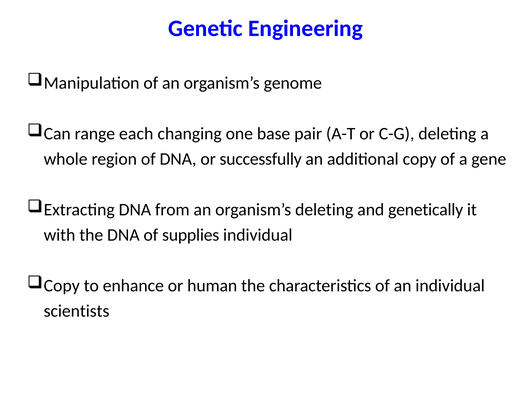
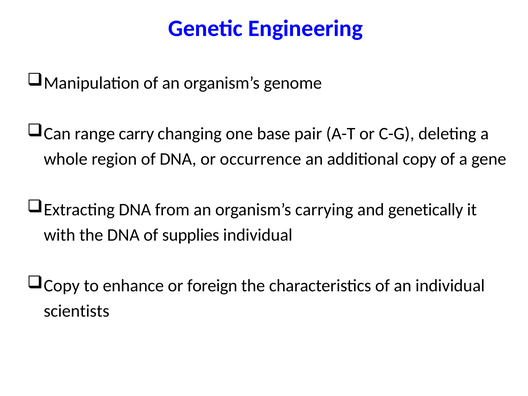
each: each -> carry
successfully: successfully -> occurrence
organism’s deleting: deleting -> carrying
human: human -> foreign
